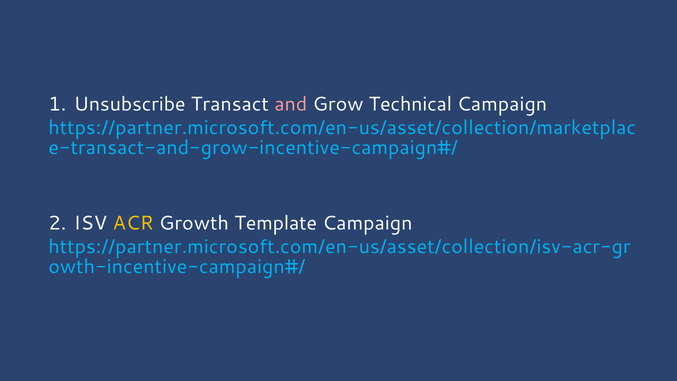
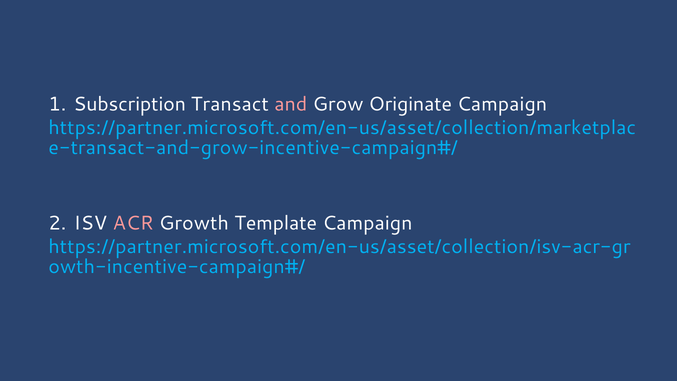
Unsubscribe: Unsubscribe -> Subscription
Technical: Technical -> Originate
ACR colour: yellow -> pink
